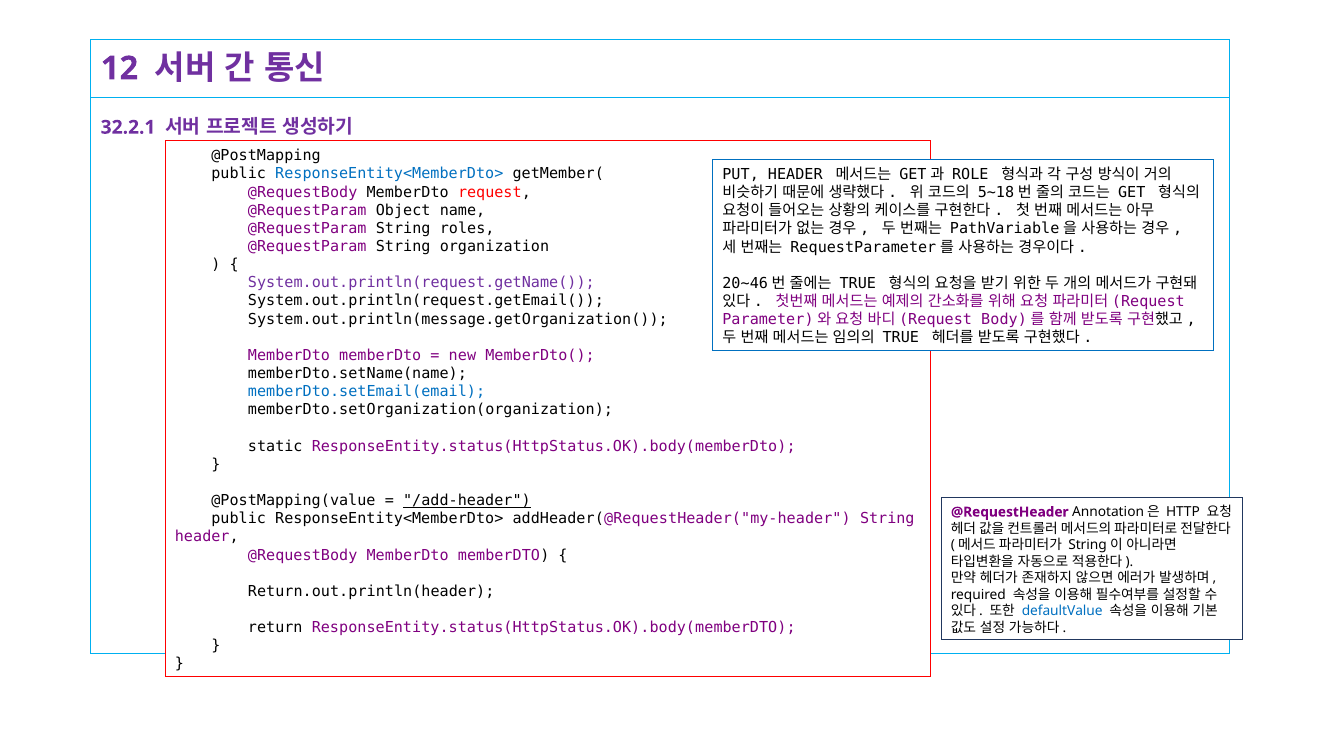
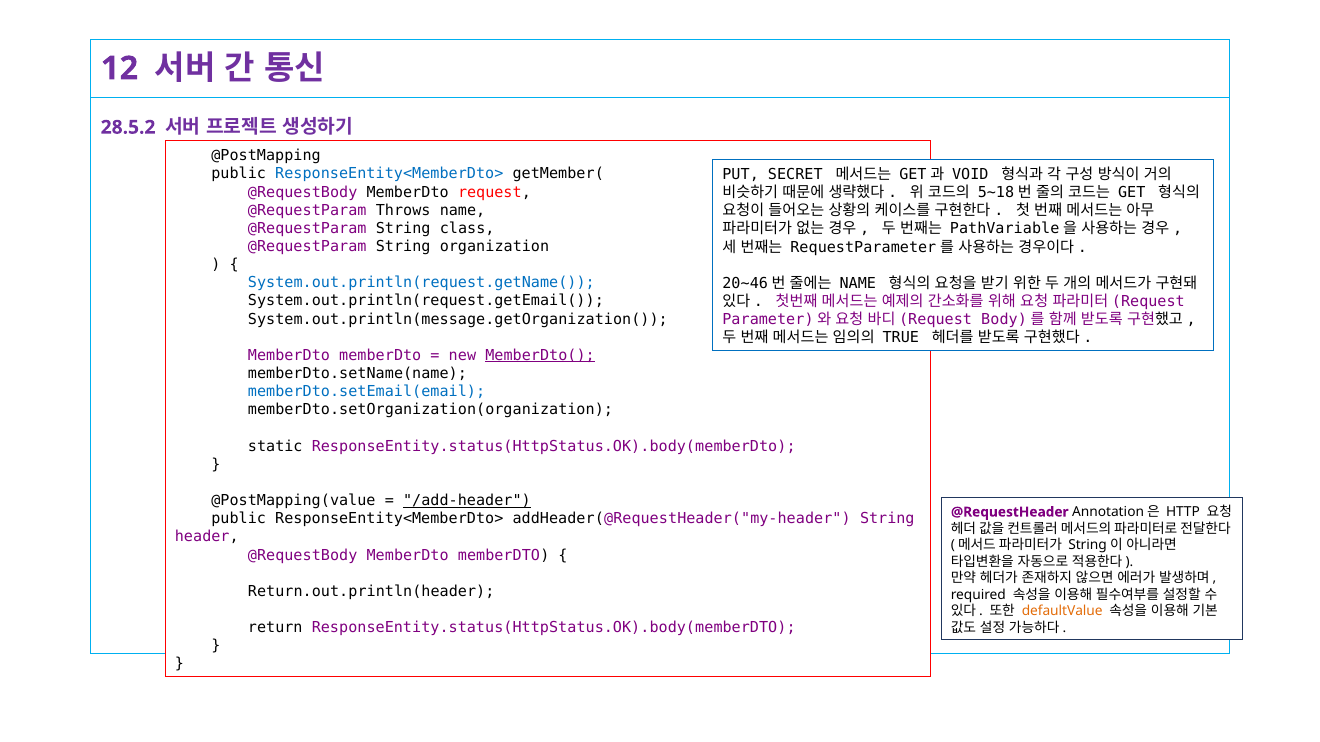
32.2.1: 32.2.1 -> 28.5.2
PUT HEADER: HEADER -> SECRET
ROLE: ROLE -> VOID
Object: Object -> Throws
roles: roles -> class
System.out.println(request.getName( colour: purple -> blue
TRUE at (858, 284): TRUE -> NAME
MemberDto( underline: none -> present
defaultValue colour: blue -> orange
